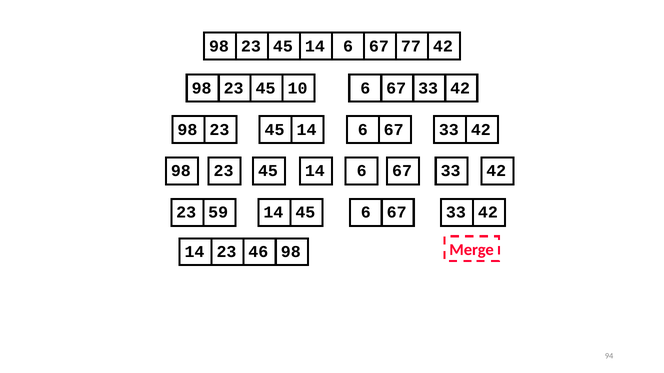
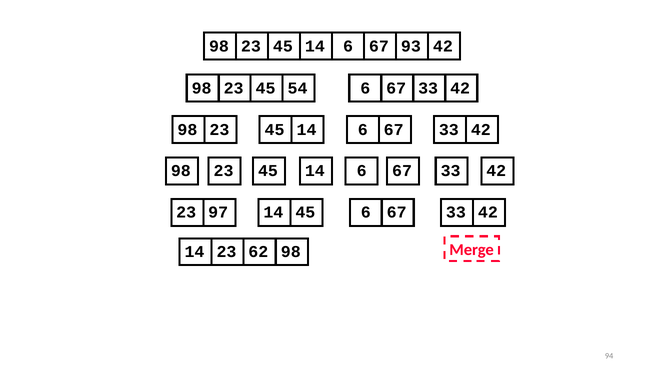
77: 77 -> 93
10: 10 -> 54
59: 59 -> 97
46: 46 -> 62
